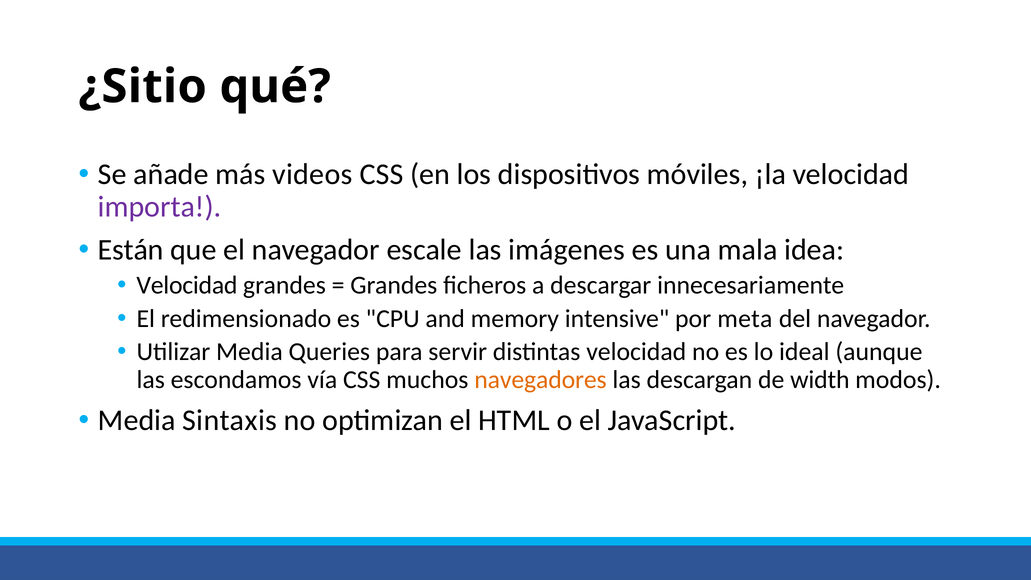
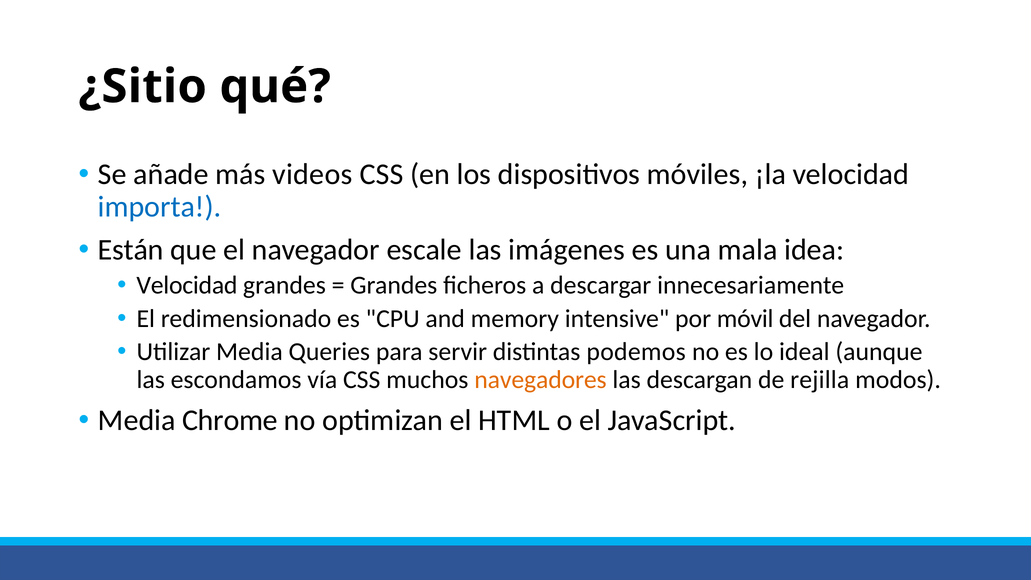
importa colour: purple -> blue
meta: meta -> móvil
distintas velocidad: velocidad -> podemos
width: width -> rejilla
Sintaxis: Sintaxis -> Chrome
